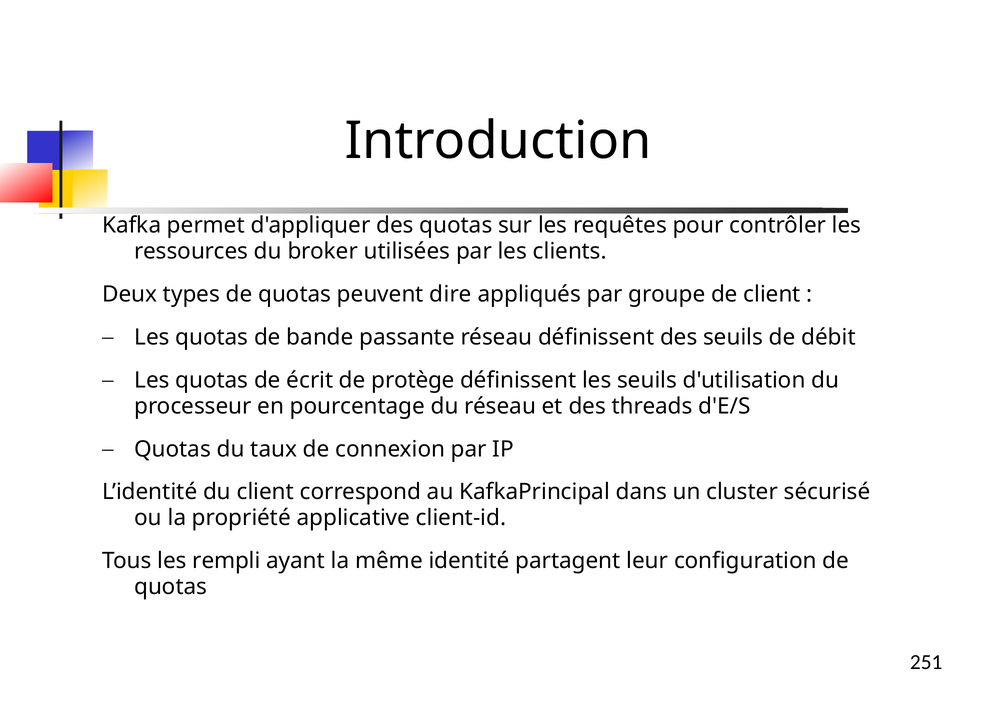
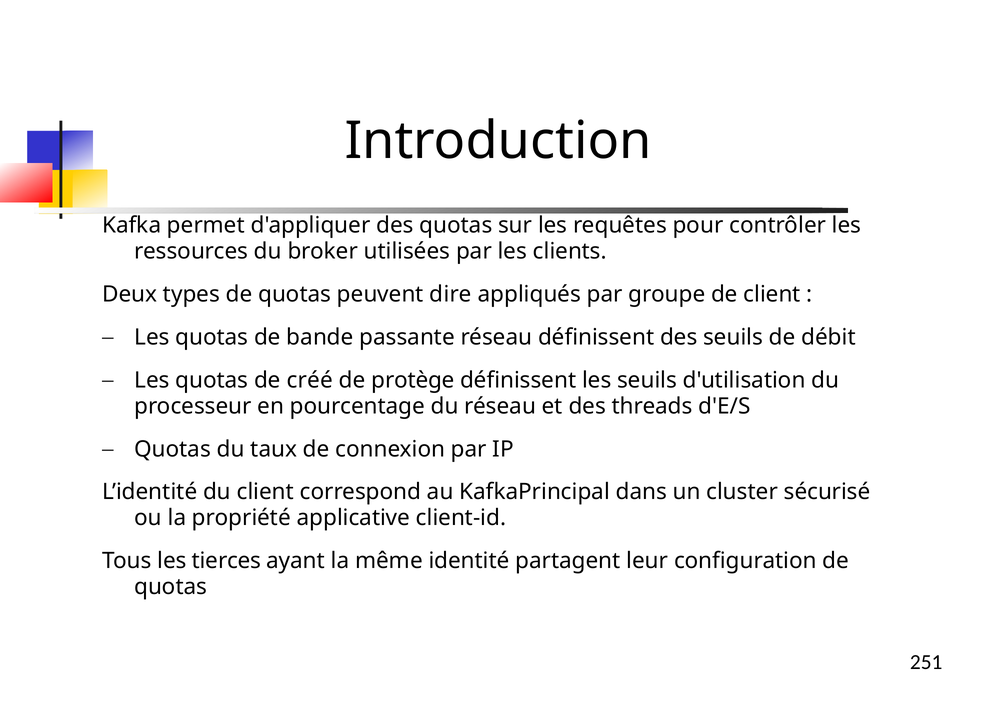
écrit: écrit -> créé
rempli: rempli -> tierces
